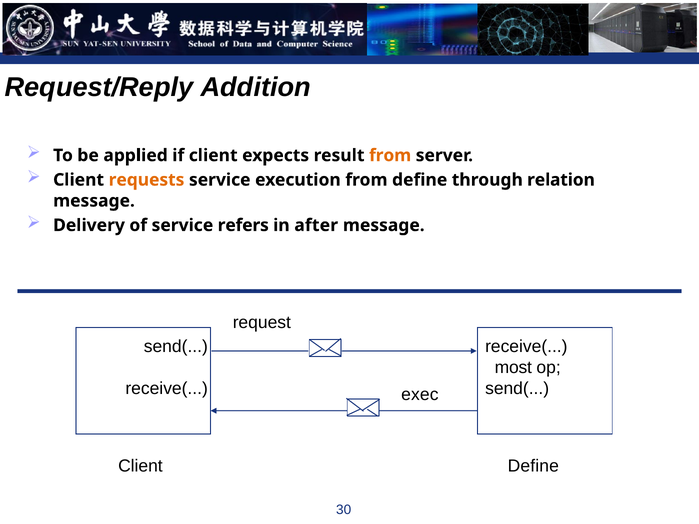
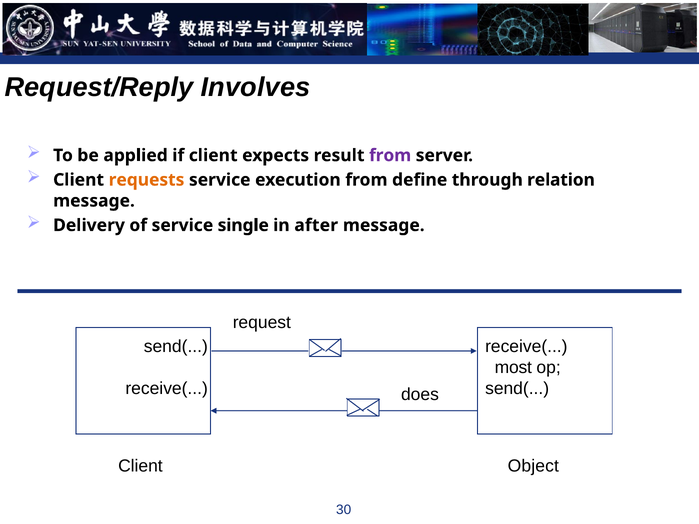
Addition: Addition -> Involves
from at (390, 155) colour: orange -> purple
refers: refers -> single
exec: exec -> does
Client Define: Define -> Object
